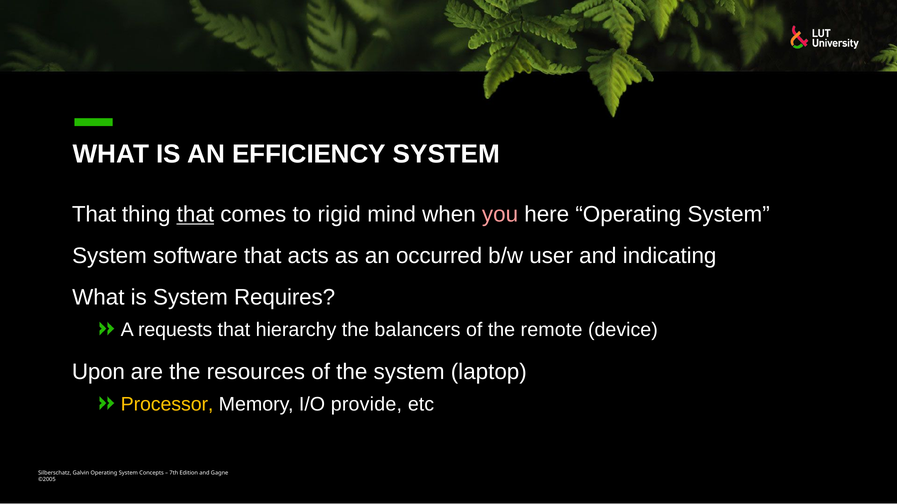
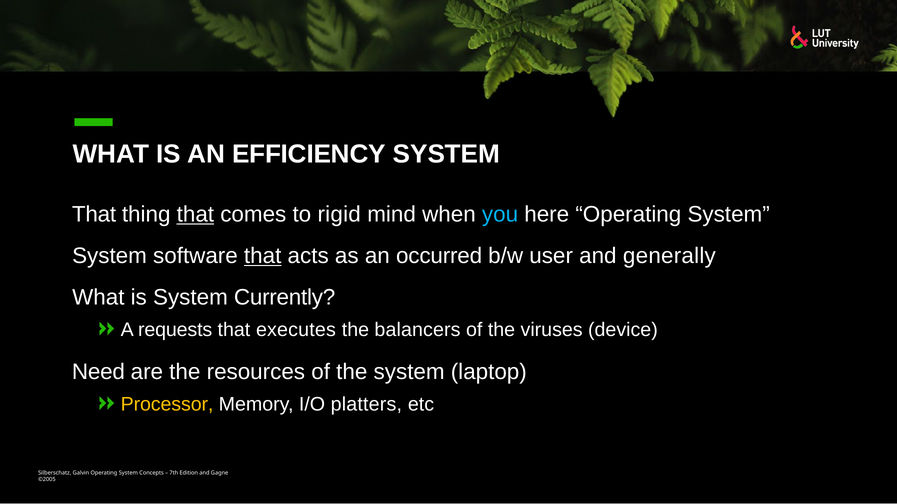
you colour: pink -> light blue
that at (263, 256) underline: none -> present
indicating: indicating -> generally
Requires: Requires -> Currently
hierarchy: hierarchy -> executes
remote: remote -> viruses
Upon: Upon -> Need
provide: provide -> platters
